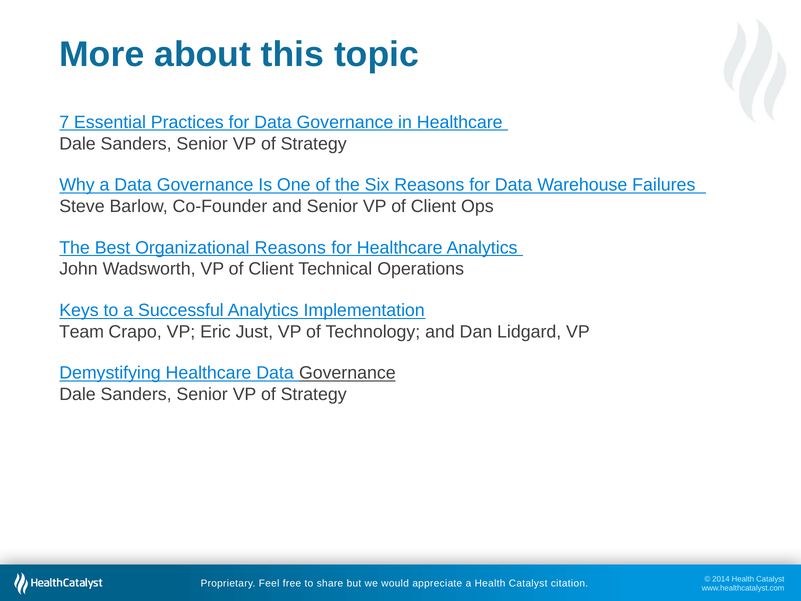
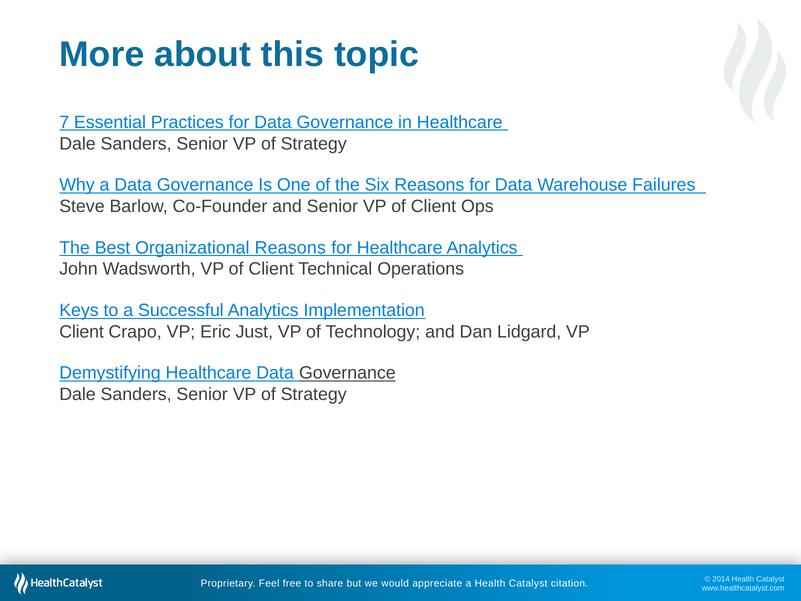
Team at (82, 332): Team -> Client
